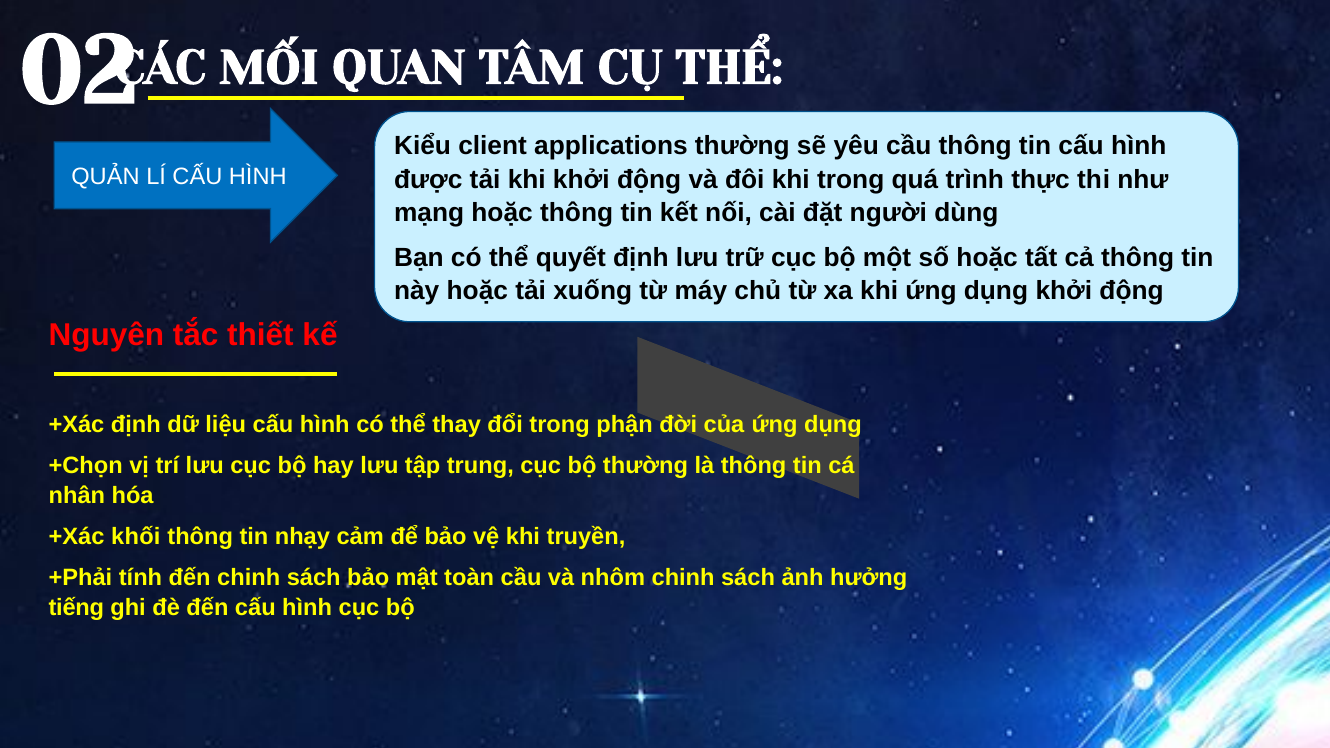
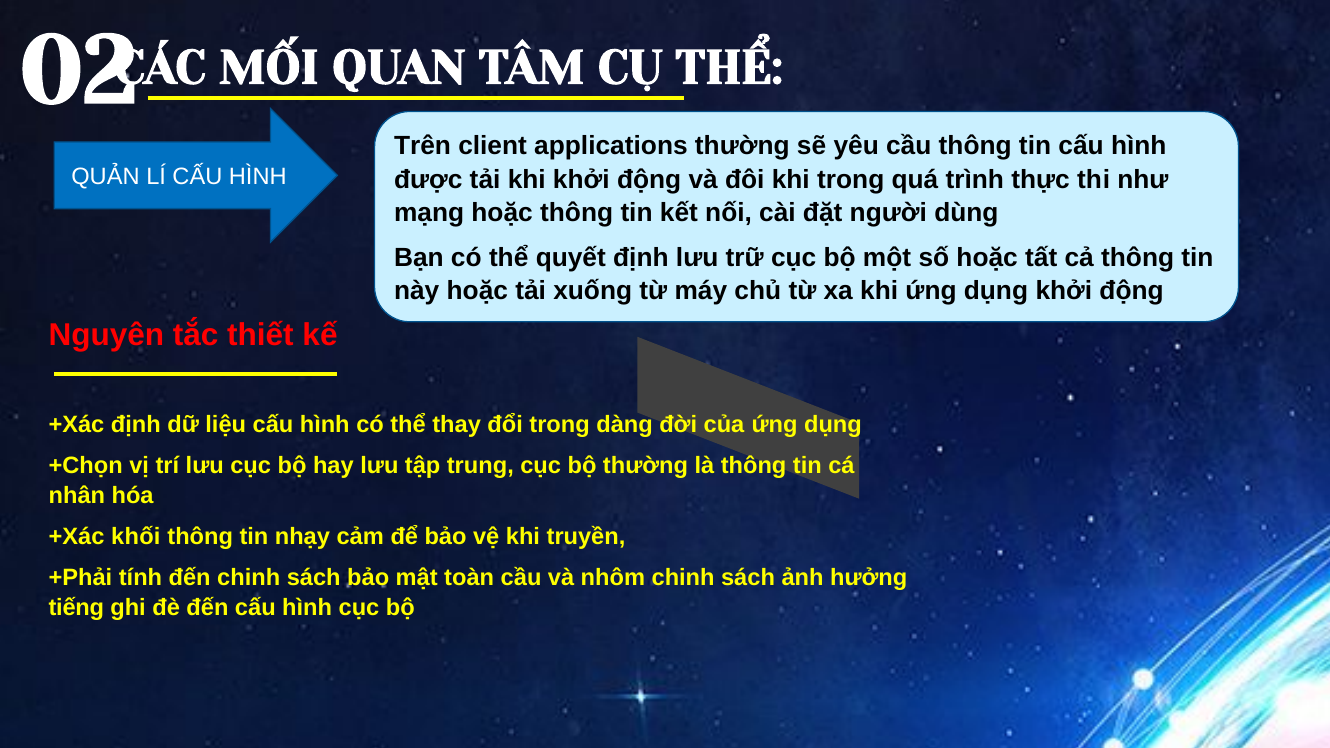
Kiểu: Kiểu -> Trên
phận: phận -> dàng
